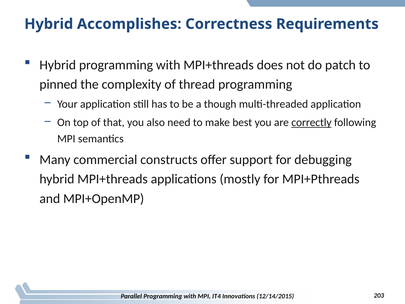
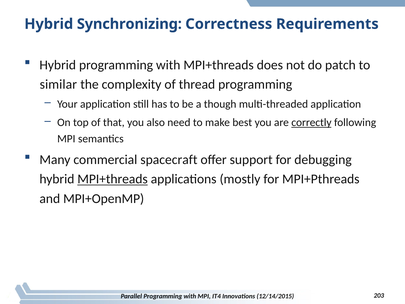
Accomplishes: Accomplishes -> Synchronizing
pinned: pinned -> similar
constructs: constructs -> spacecraft
MPI+threads at (113, 179) underline: none -> present
